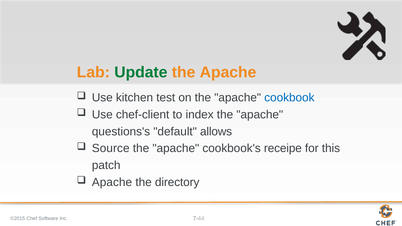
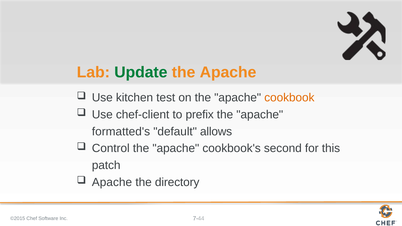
cookbook colour: blue -> orange
index: index -> prefix
questions's: questions's -> formatted's
Source: Source -> Control
receipe: receipe -> second
